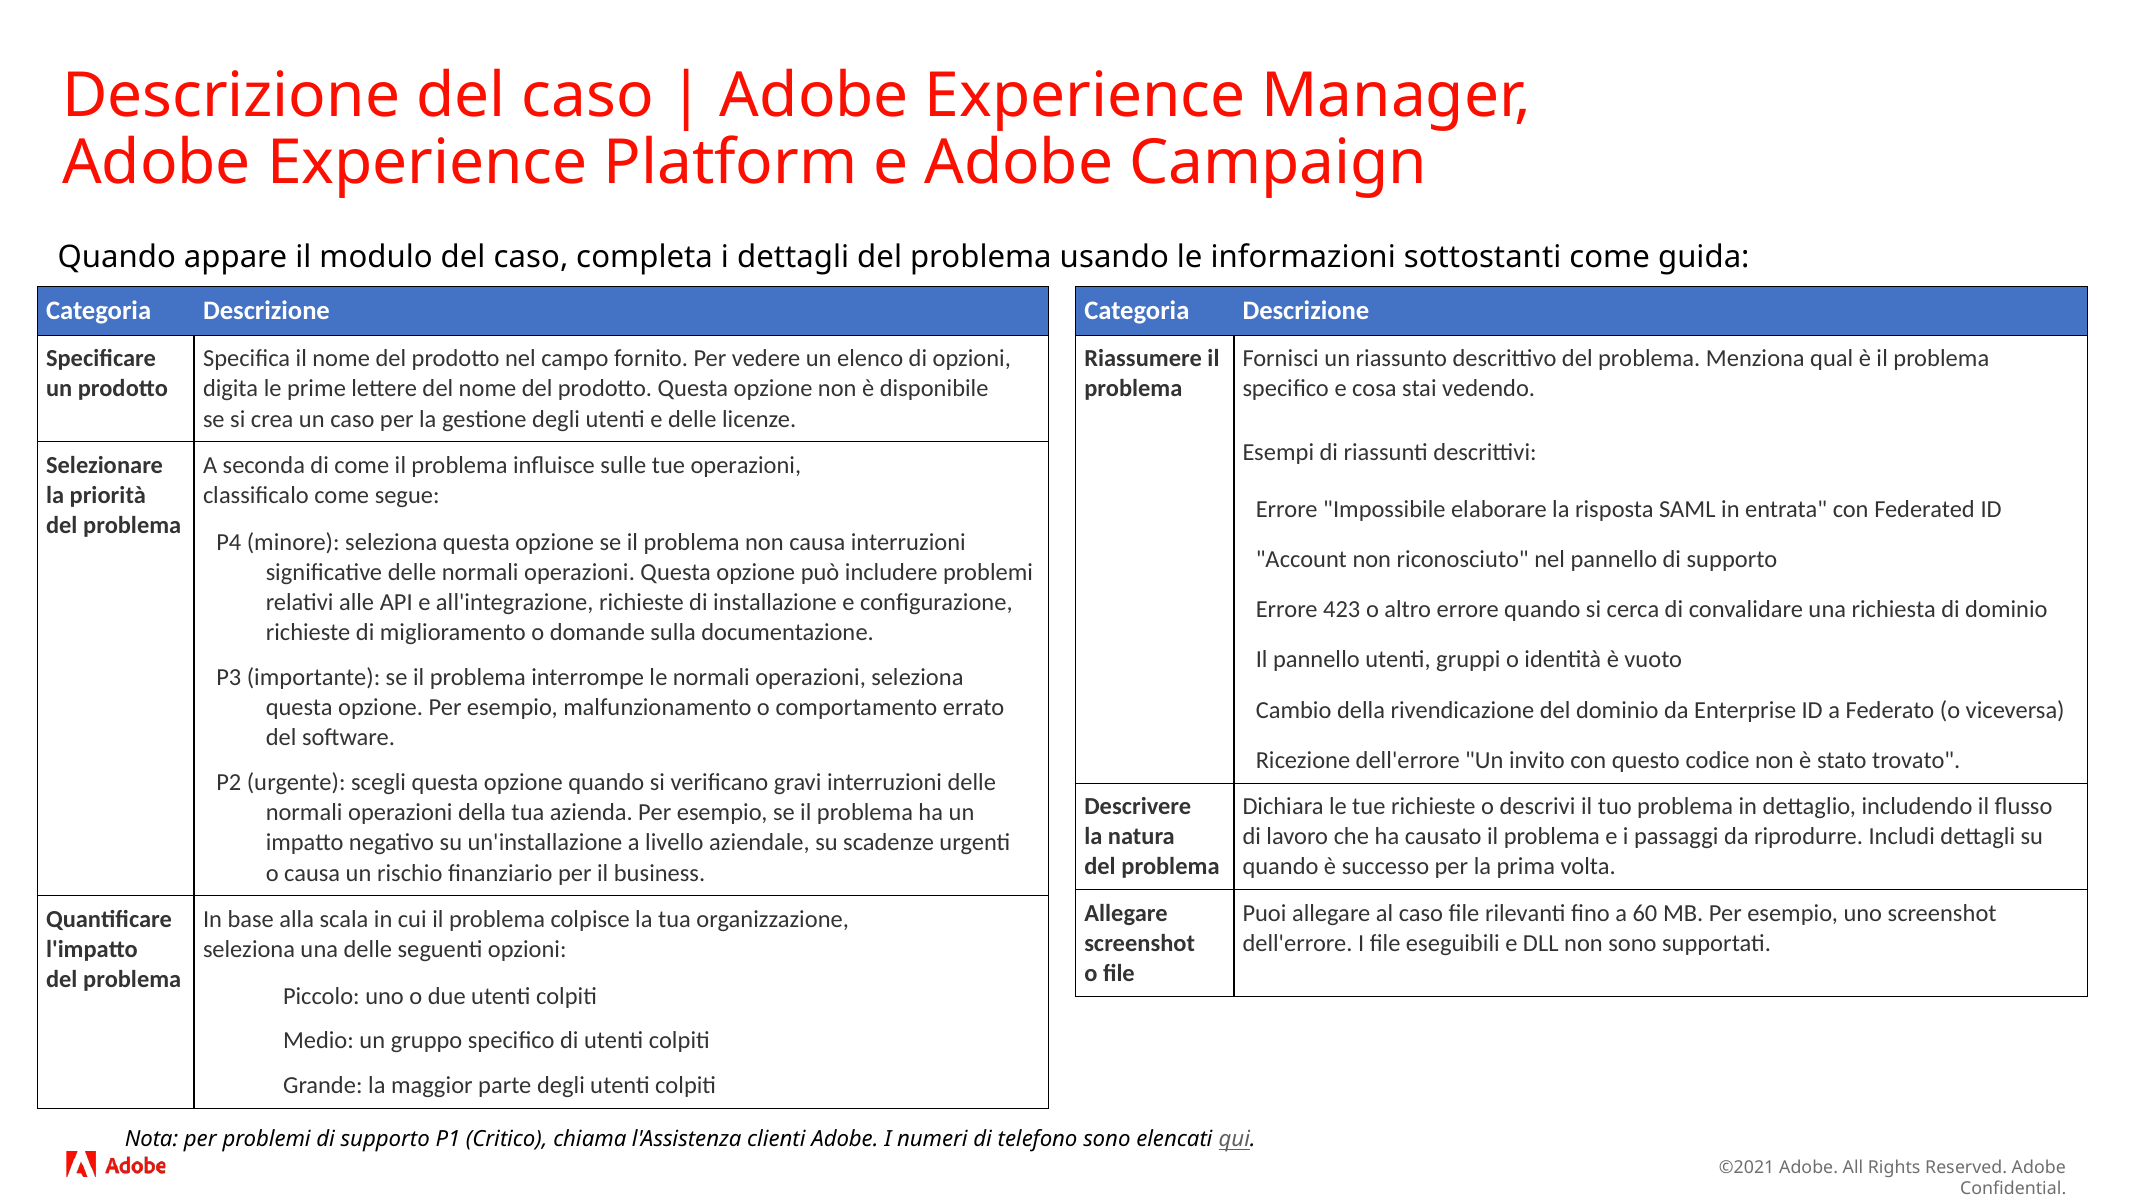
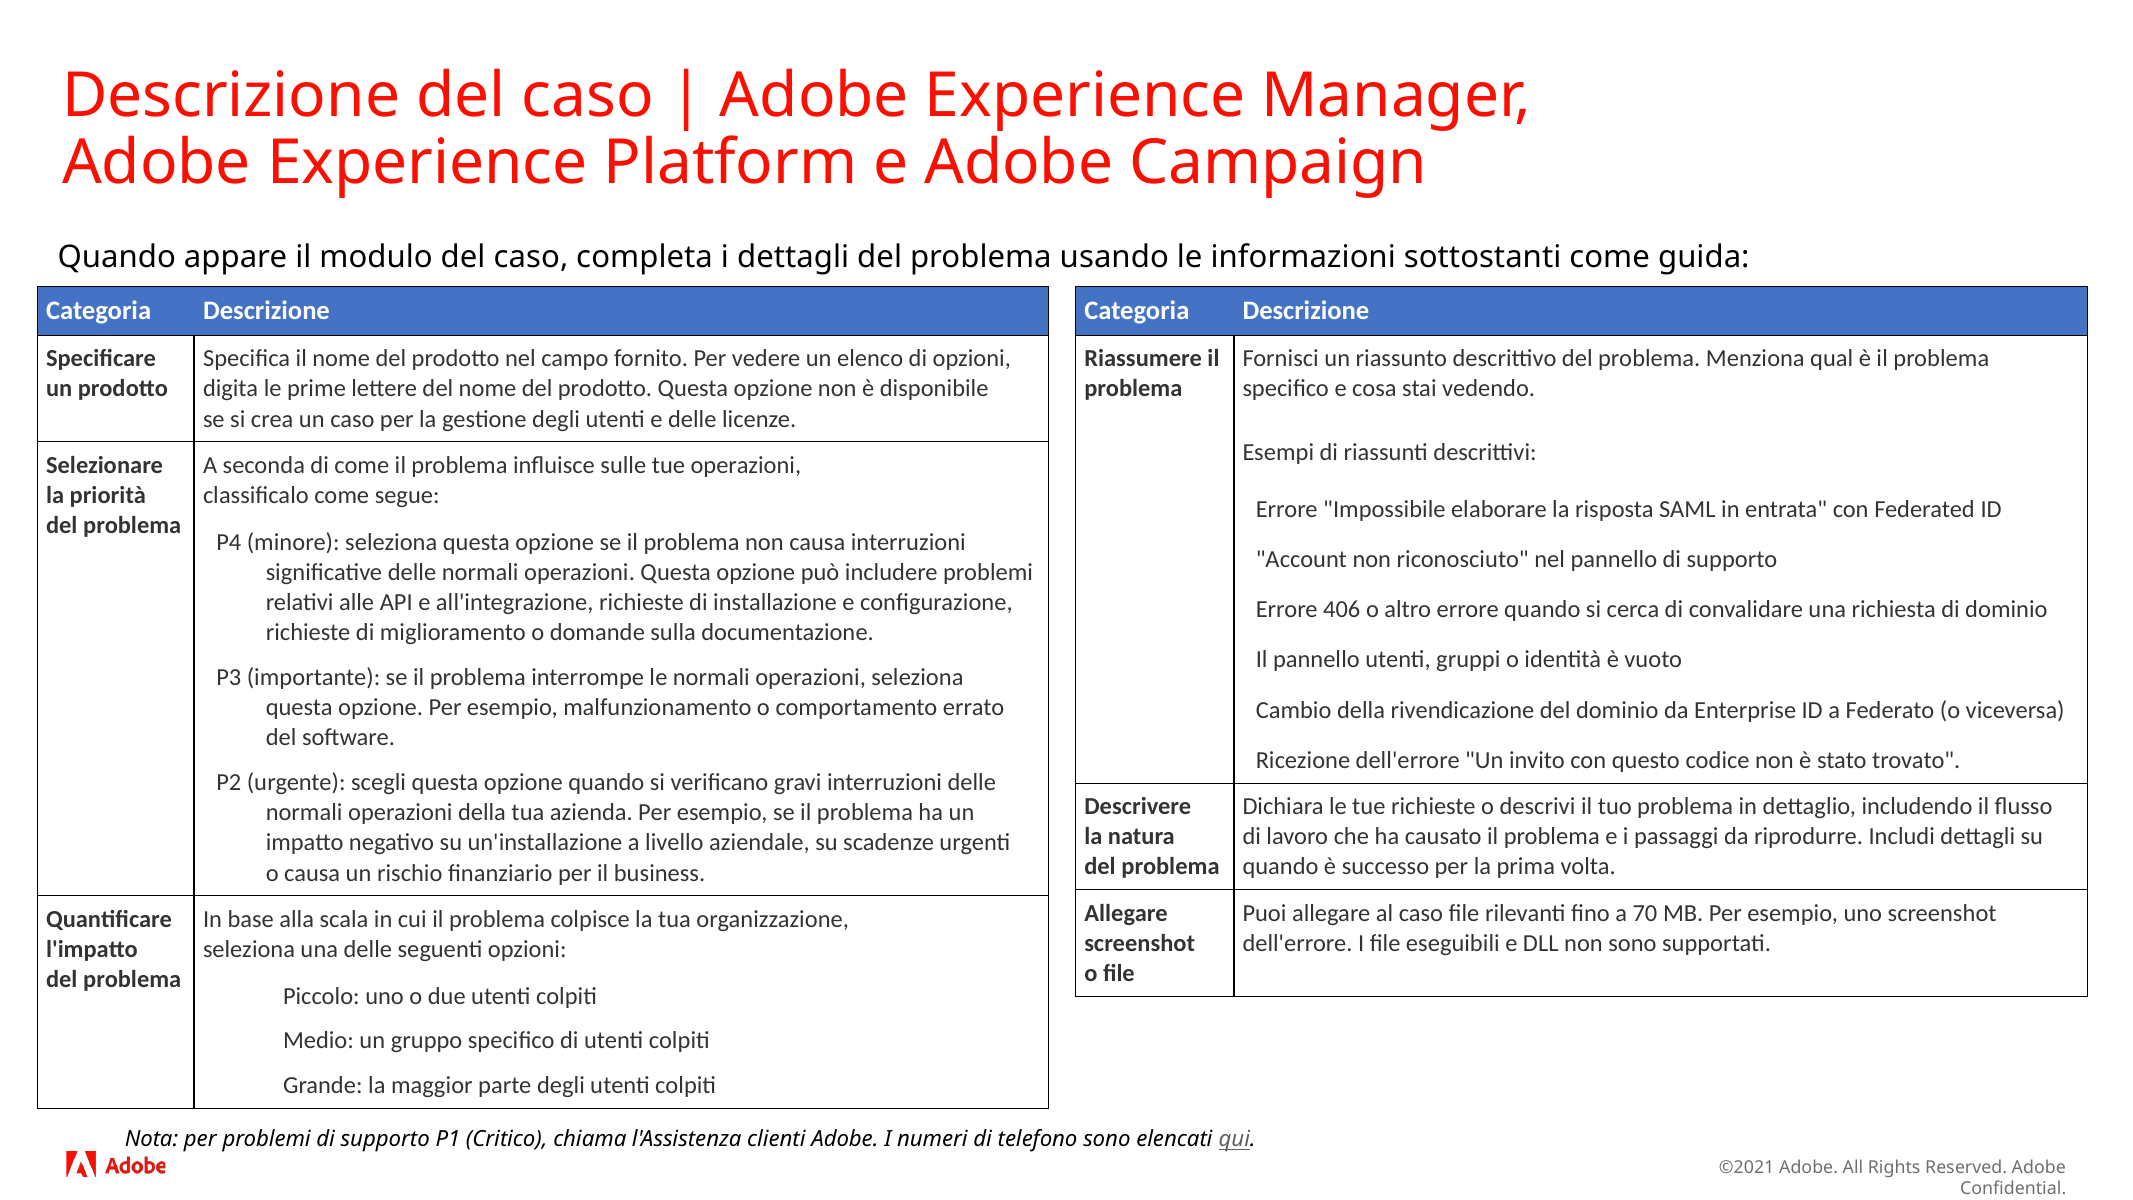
423: 423 -> 406
60: 60 -> 70
